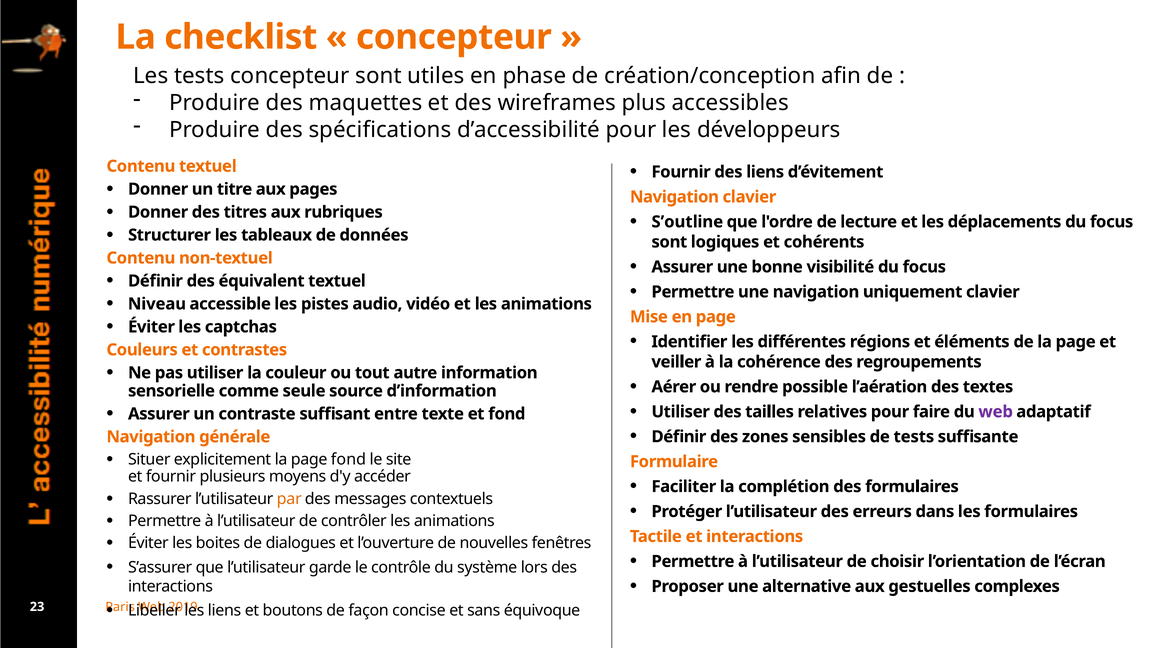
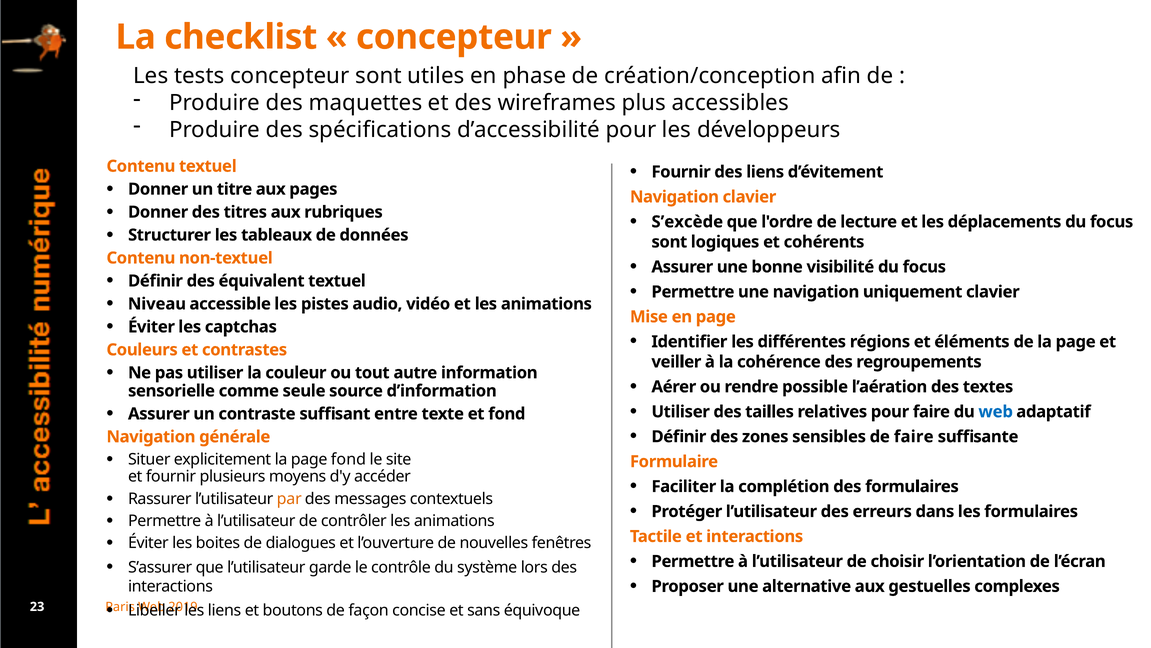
S’outline: S’outline -> S’excède
web at (996, 411) colour: purple -> blue
de tests: tests -> faire
